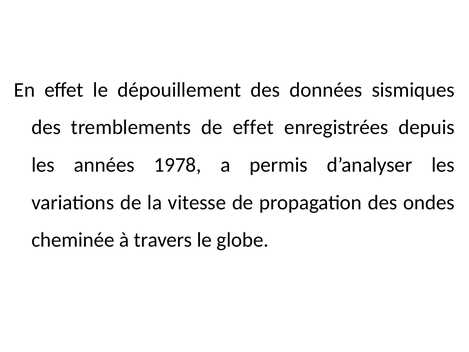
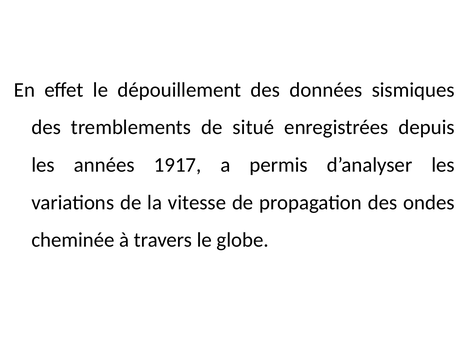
de effet: effet -> situé
1978: 1978 -> 1917
